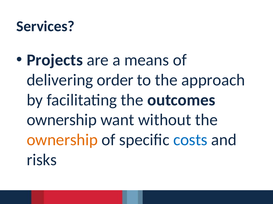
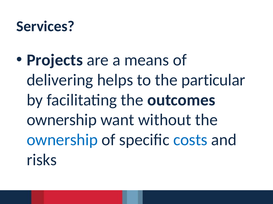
order: order -> helps
approach: approach -> particular
ownership at (62, 140) colour: orange -> blue
